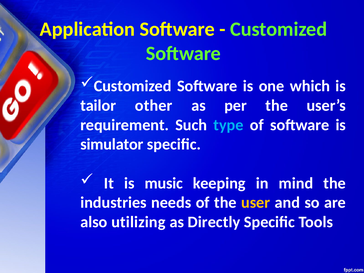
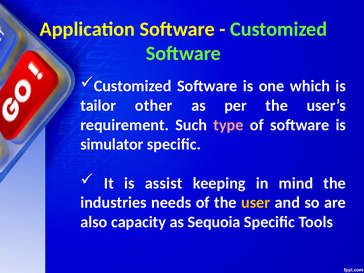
type colour: light blue -> pink
music: music -> assist
utilizing: utilizing -> capacity
Directly: Directly -> Sequoia
